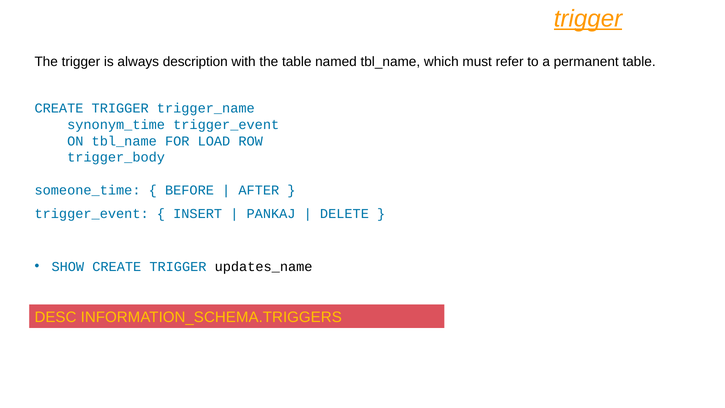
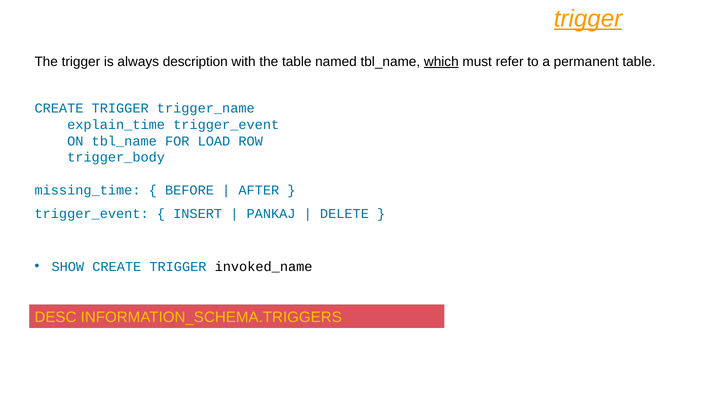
which underline: none -> present
synonym_time: synonym_time -> explain_time
someone_time: someone_time -> missing_time
updates_name: updates_name -> invoked_name
